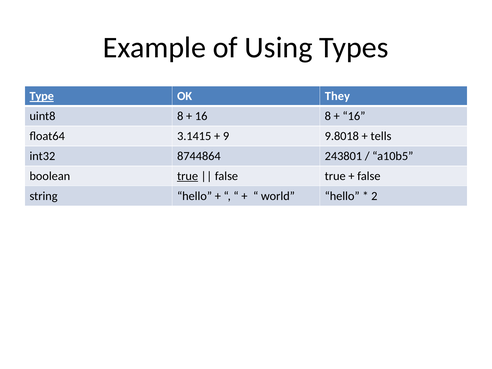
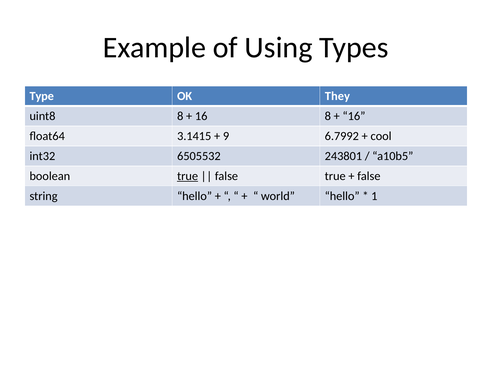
Type underline: present -> none
9.8018: 9.8018 -> 6.7992
tells: tells -> cool
8744864: 8744864 -> 6505532
2: 2 -> 1
